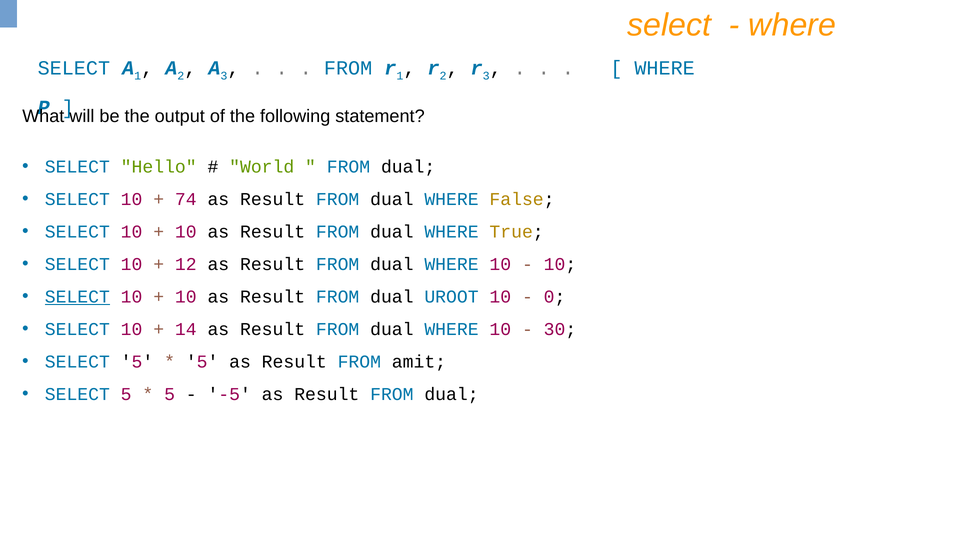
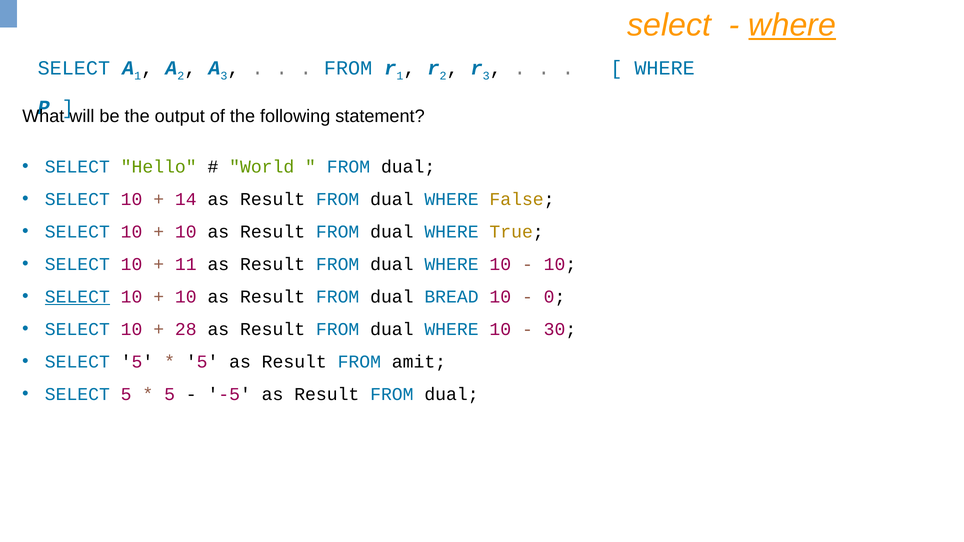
where at (792, 25) underline: none -> present
74: 74 -> 14
12: 12 -> 11
UROOT: UROOT -> BREAD
14: 14 -> 28
